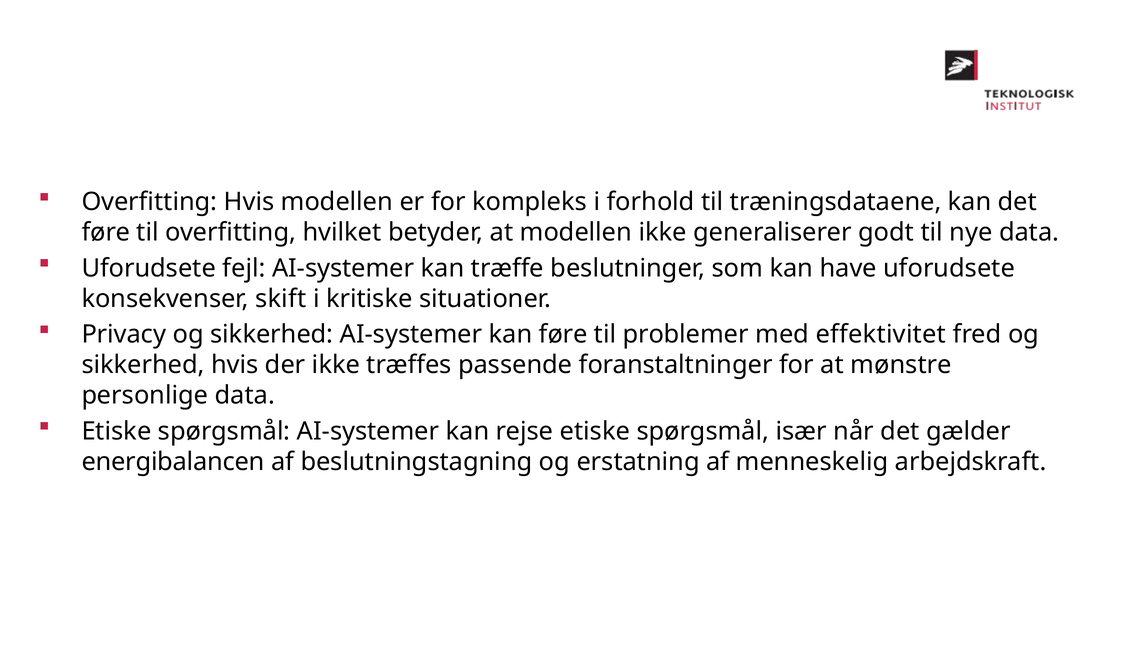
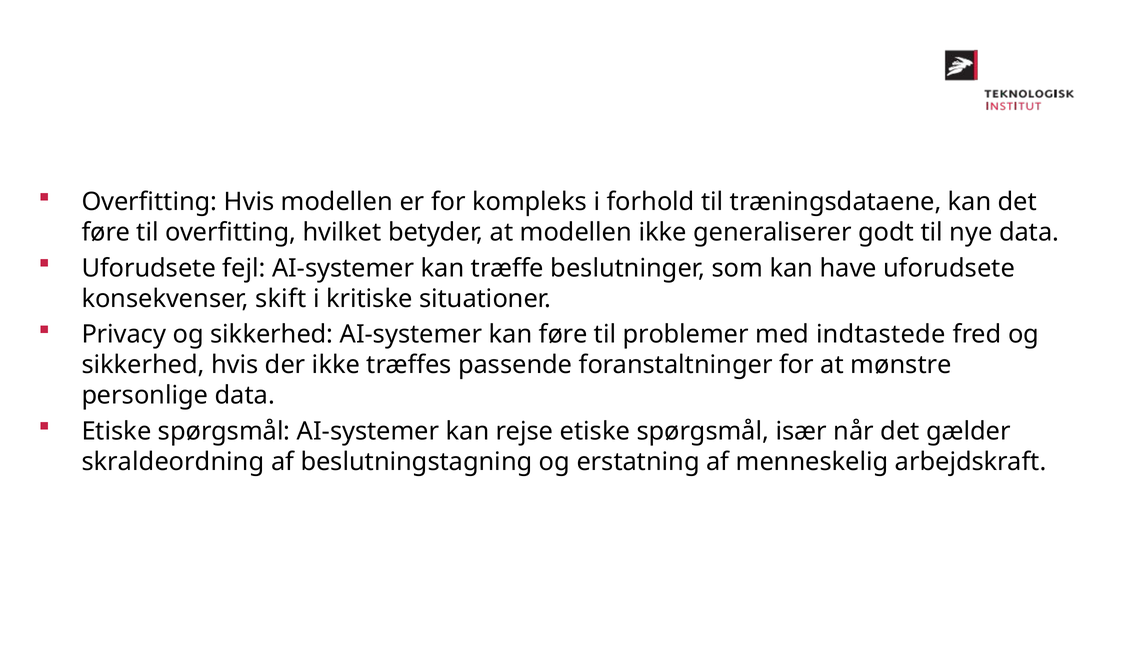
effektivitet: effektivitet -> indtastede
energibalancen: energibalancen -> skraldeordning
